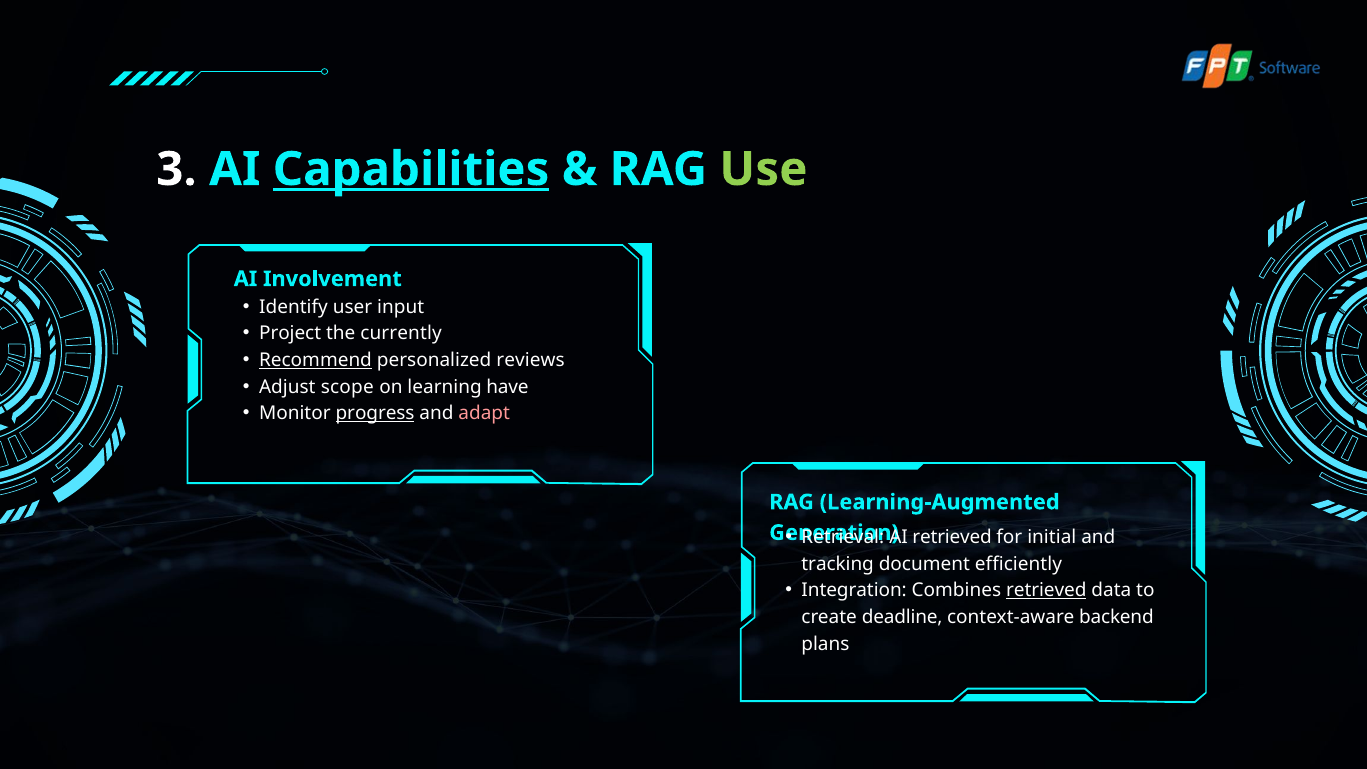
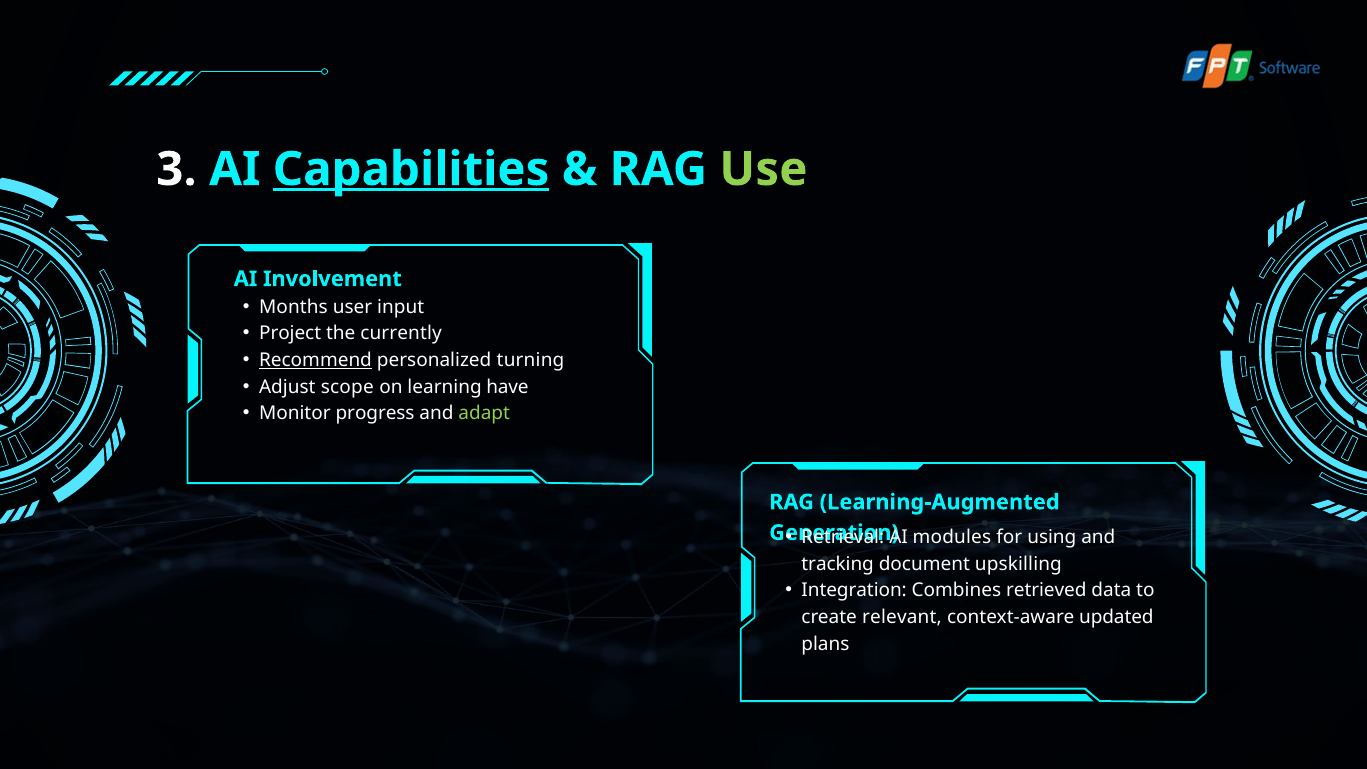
Identify: Identify -> Months
reviews: reviews -> turning
progress underline: present -> none
adapt colour: pink -> light green
retrieved at (952, 537): retrieved -> modules
initial: initial -> using
efficiently: efficiently -> upskilling
retrieved at (1046, 591) underline: present -> none
deadline: deadline -> relevant
backend: backend -> updated
